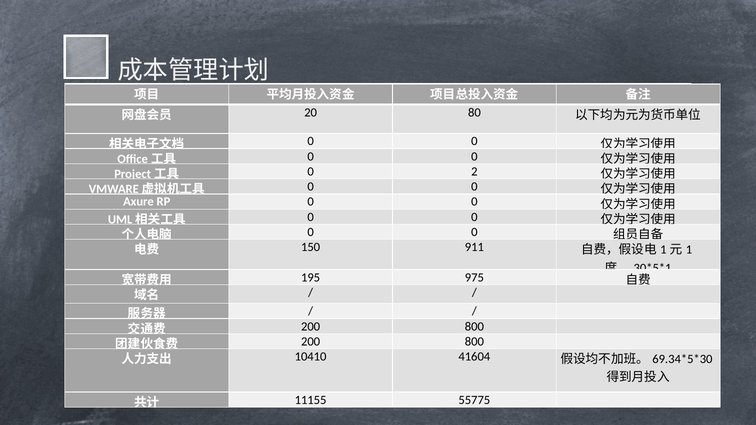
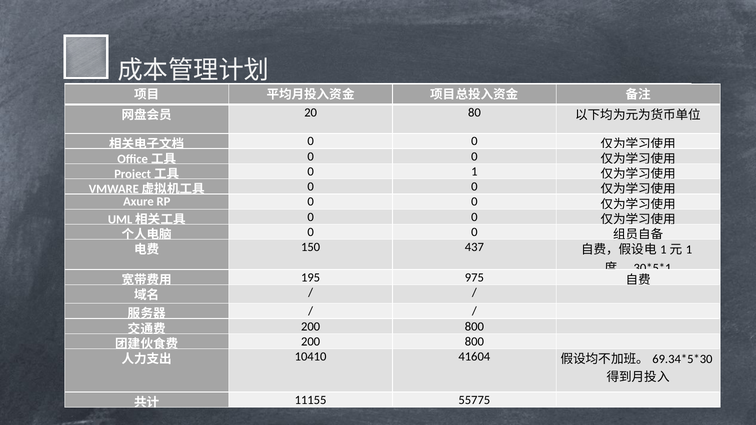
0 2: 2 -> 1
911: 911 -> 437
